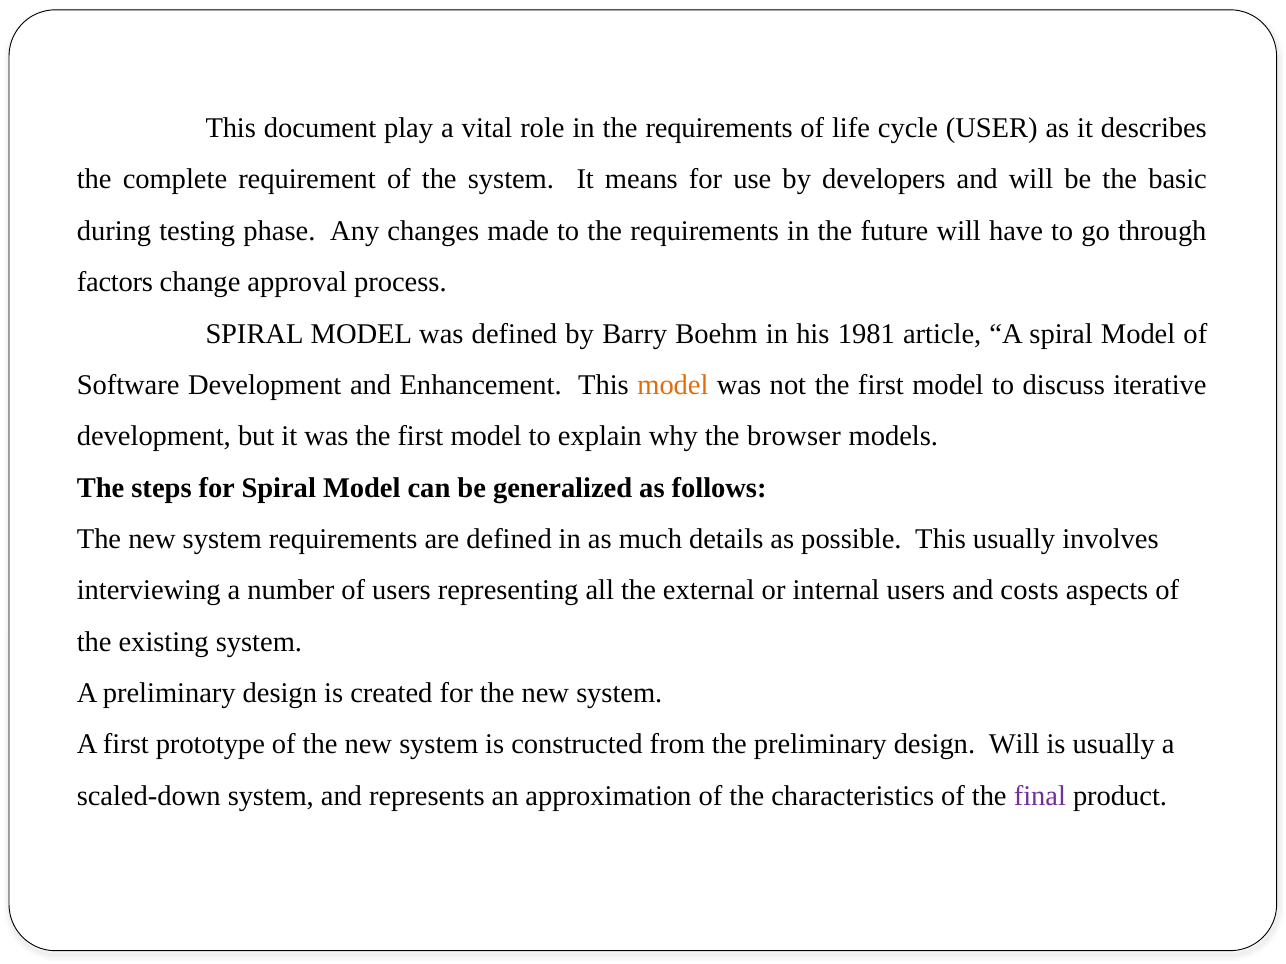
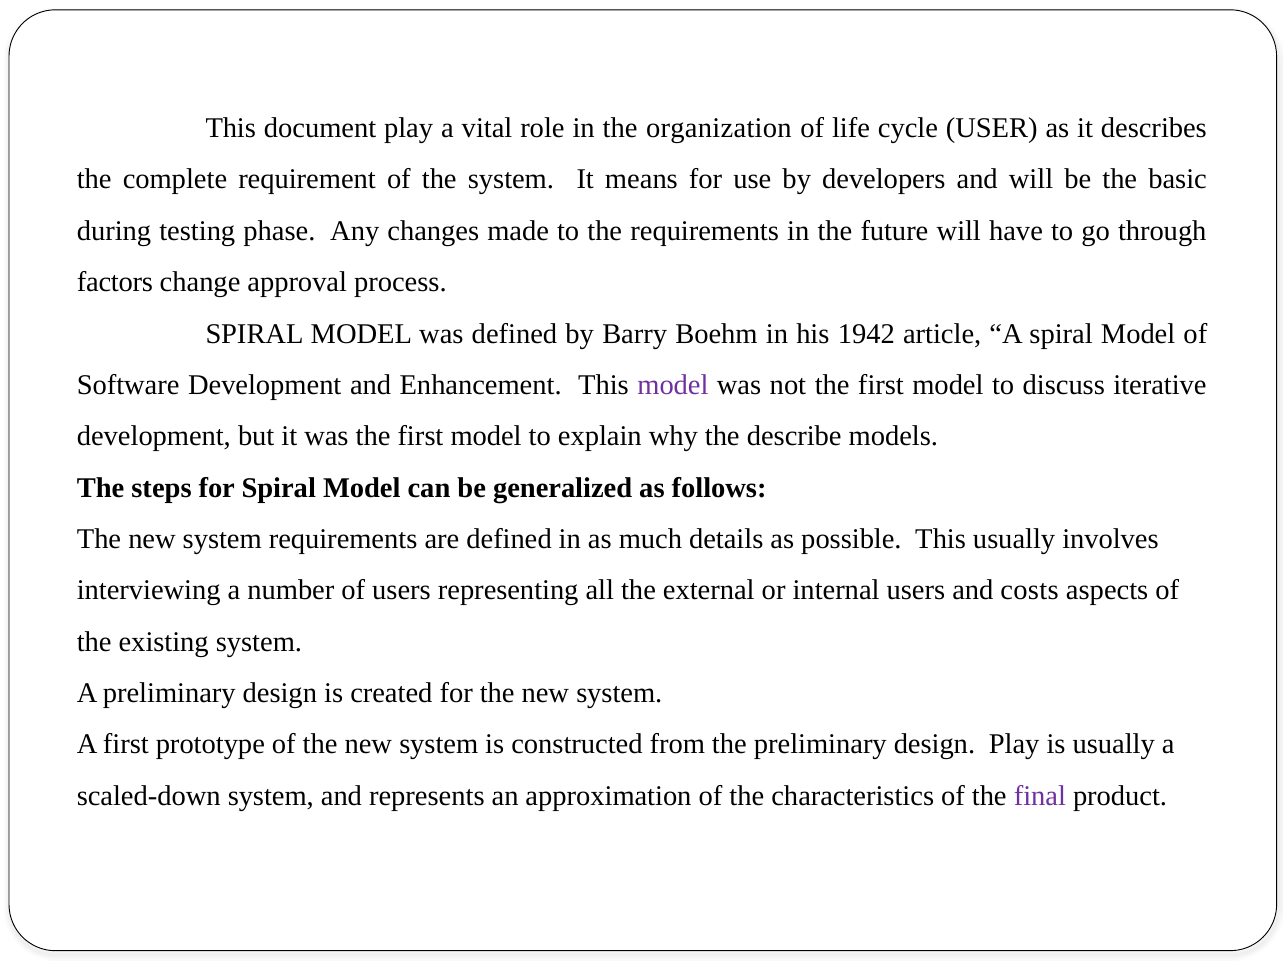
in the requirements: requirements -> organization
1981: 1981 -> 1942
model at (673, 385) colour: orange -> purple
browser: browser -> describe
design Will: Will -> Play
